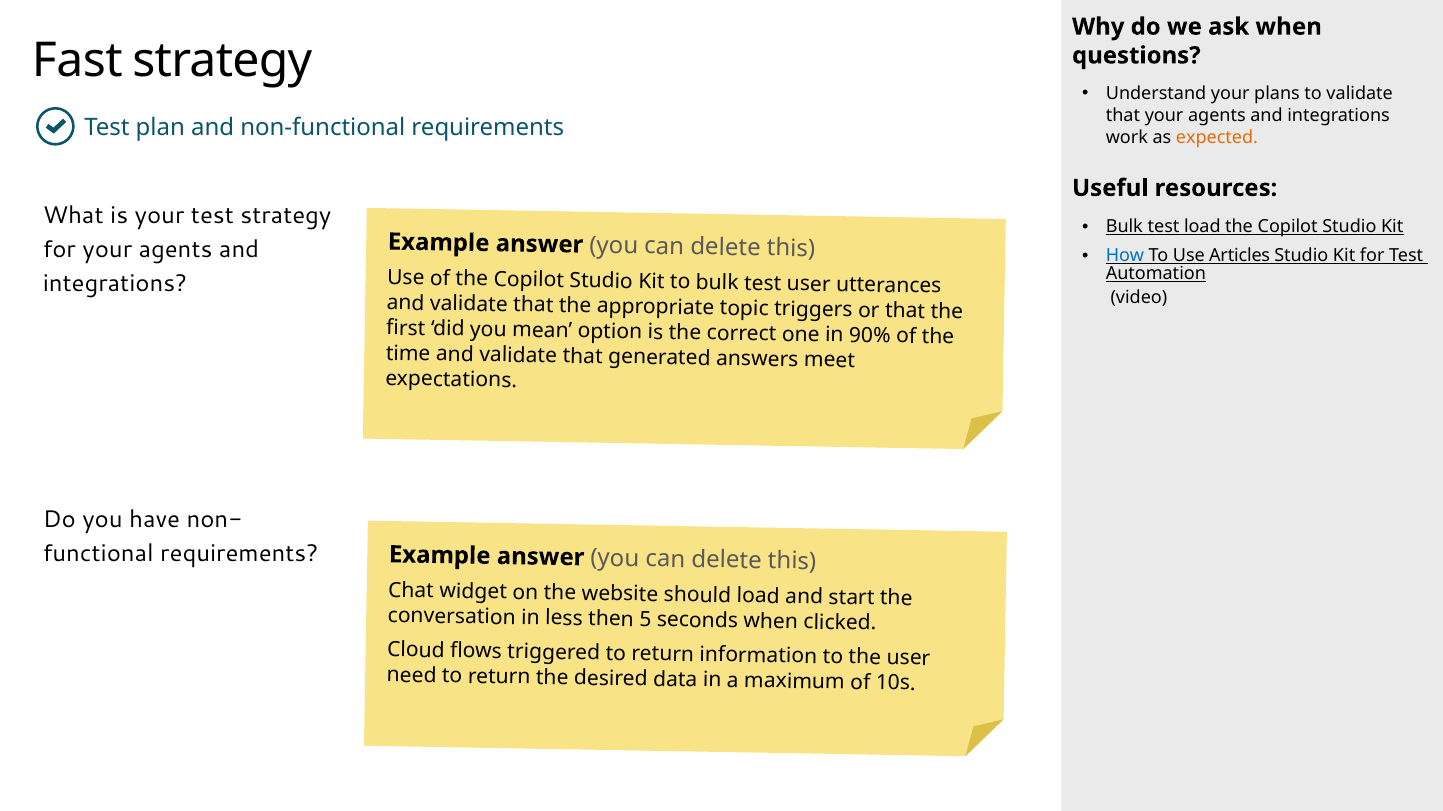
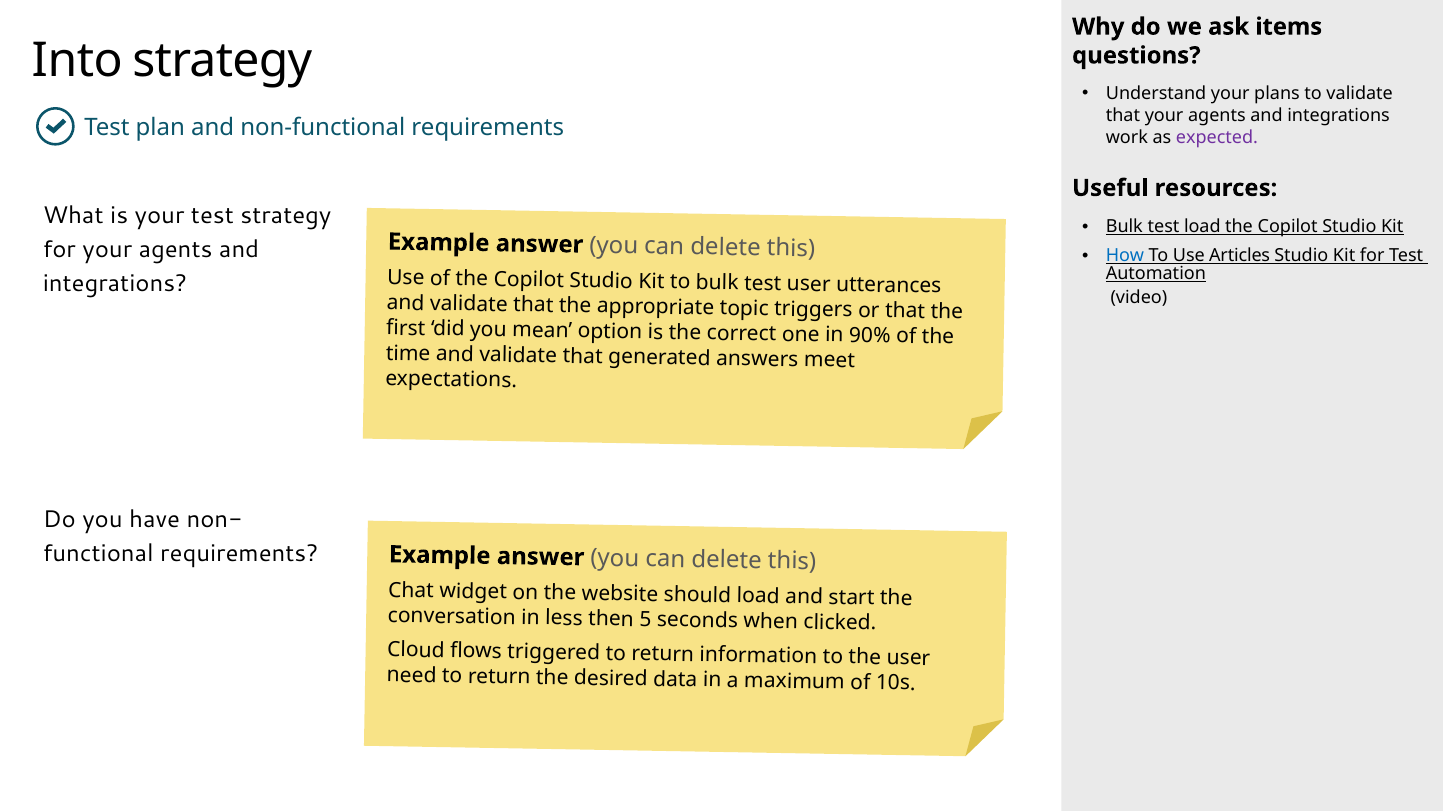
ask when: when -> items
Fast: Fast -> Into
expected colour: orange -> purple
